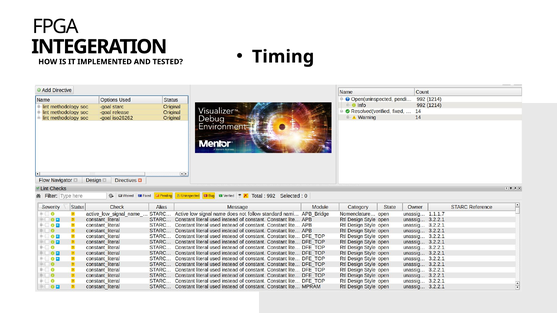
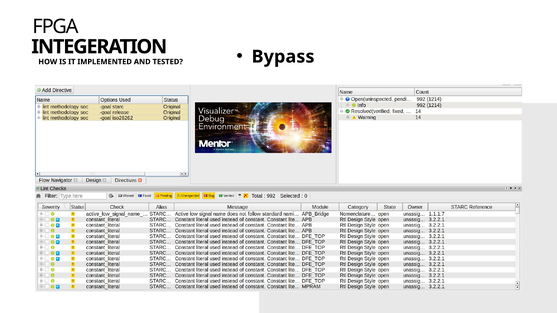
Timing: Timing -> Bypass
